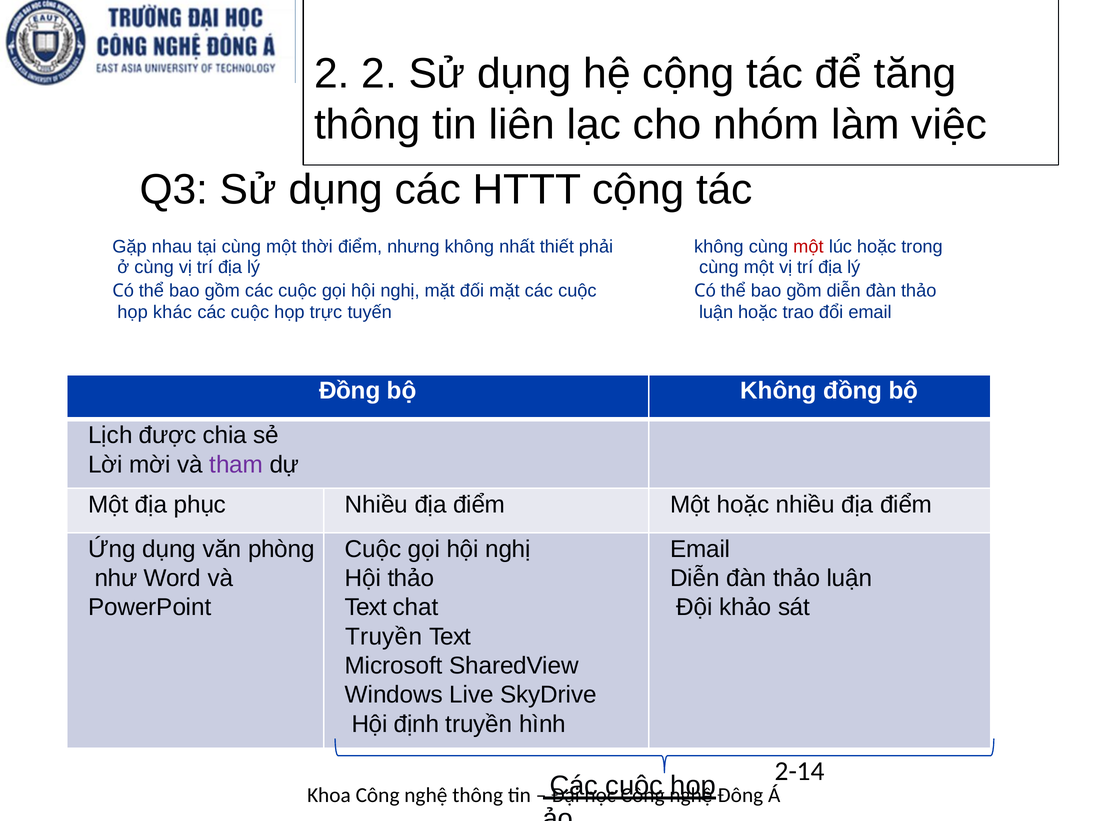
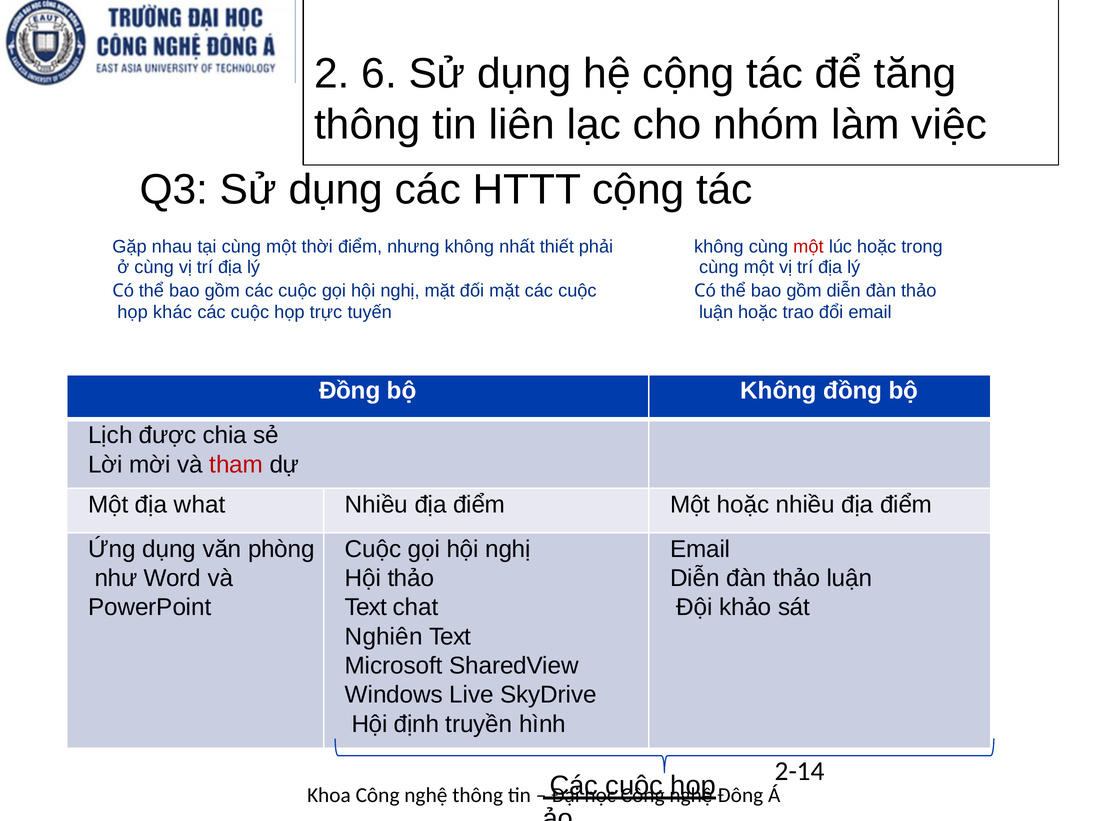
2 2: 2 -> 6
tham colour: purple -> red
phục: phục -> what
Truyền at (384, 637): Truyền -> Nghiên
